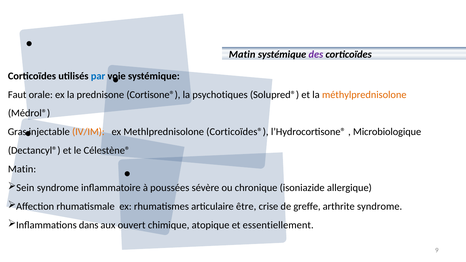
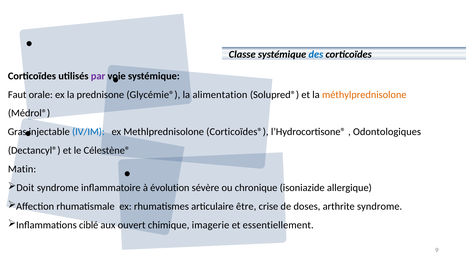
Matin at (242, 55): Matin -> Classe
des colour: purple -> blue
par colour: blue -> purple
Cortisone®: Cortisone® -> Glycémie®
psychotiques: psychotiques -> alimentation
IV/IM colour: orange -> blue
Microbiologique: Microbiologique -> Odontologiques
Sein: Sein -> Doit
poussées: poussées -> évolution
greffe: greffe -> doses
dans: dans -> ciblé
atopique: atopique -> imagerie
